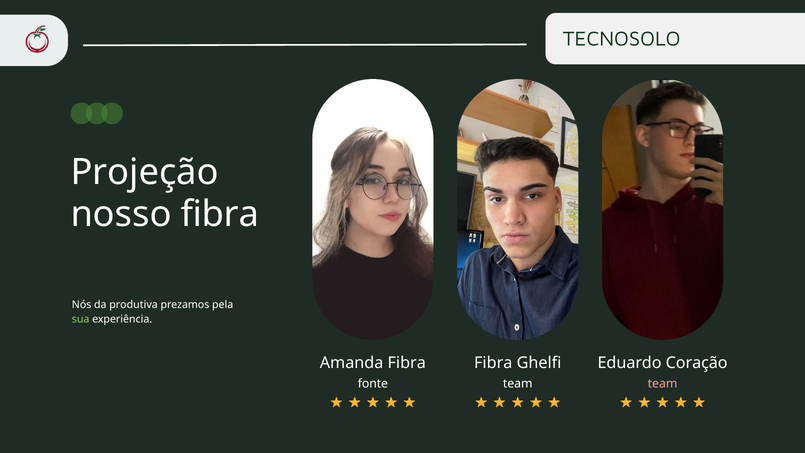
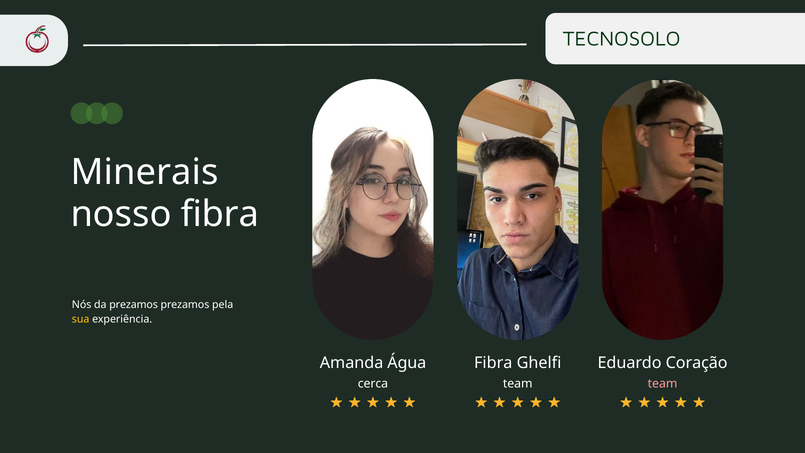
Projeção: Projeção -> Minerais
da produtiva: produtiva -> prezamos
sua colour: light green -> yellow
Amanda Fibra: Fibra -> Água
fonte: fonte -> cerca
